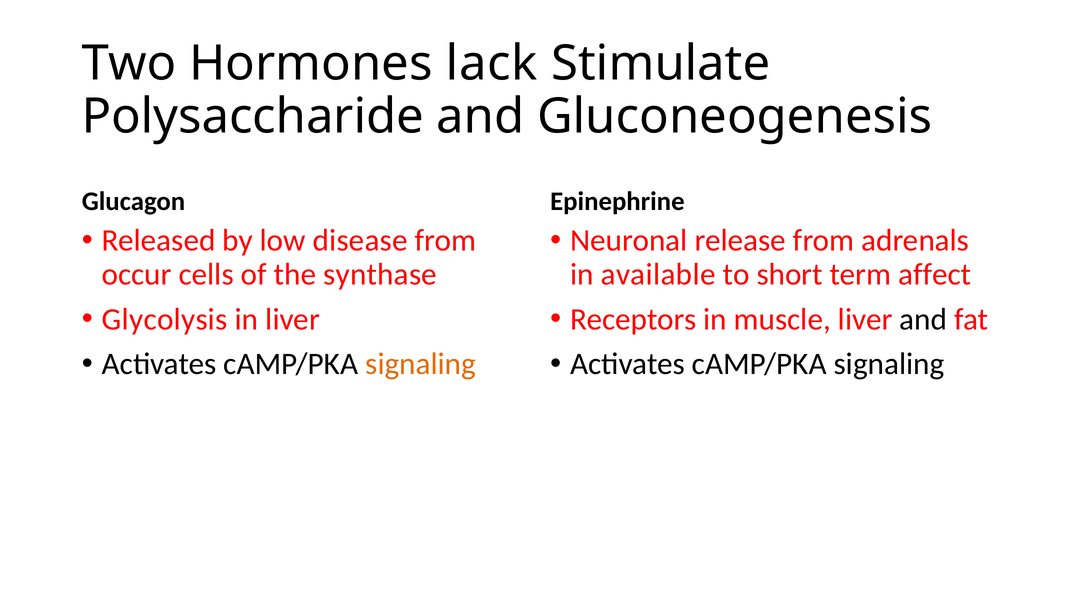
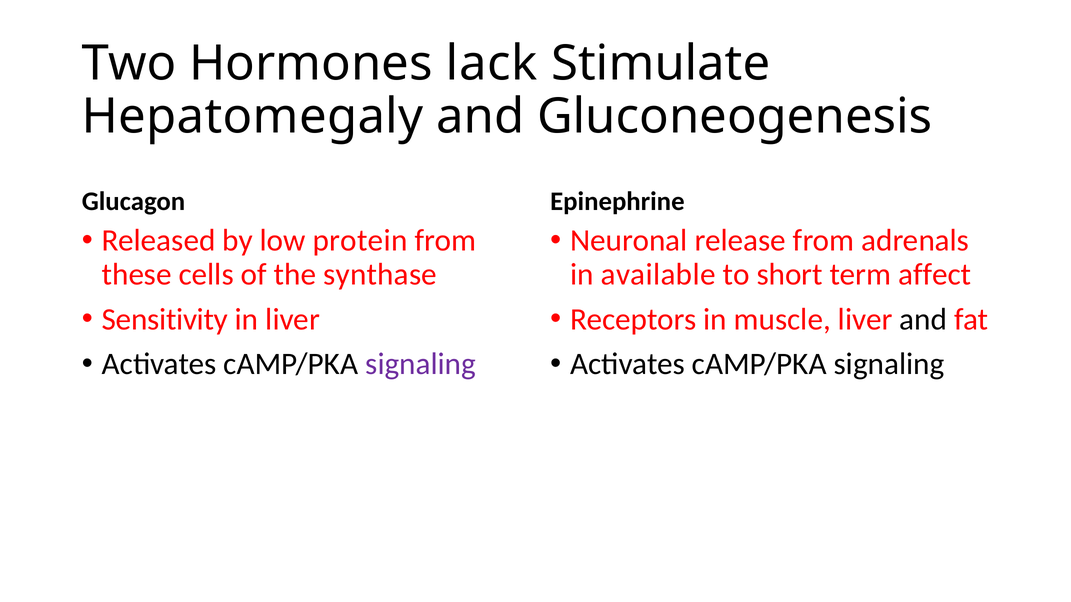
Polysaccharide: Polysaccharide -> Hepatomegaly
disease: disease -> protein
occur: occur -> these
Glycolysis: Glycolysis -> Sensitivity
signaling at (421, 364) colour: orange -> purple
